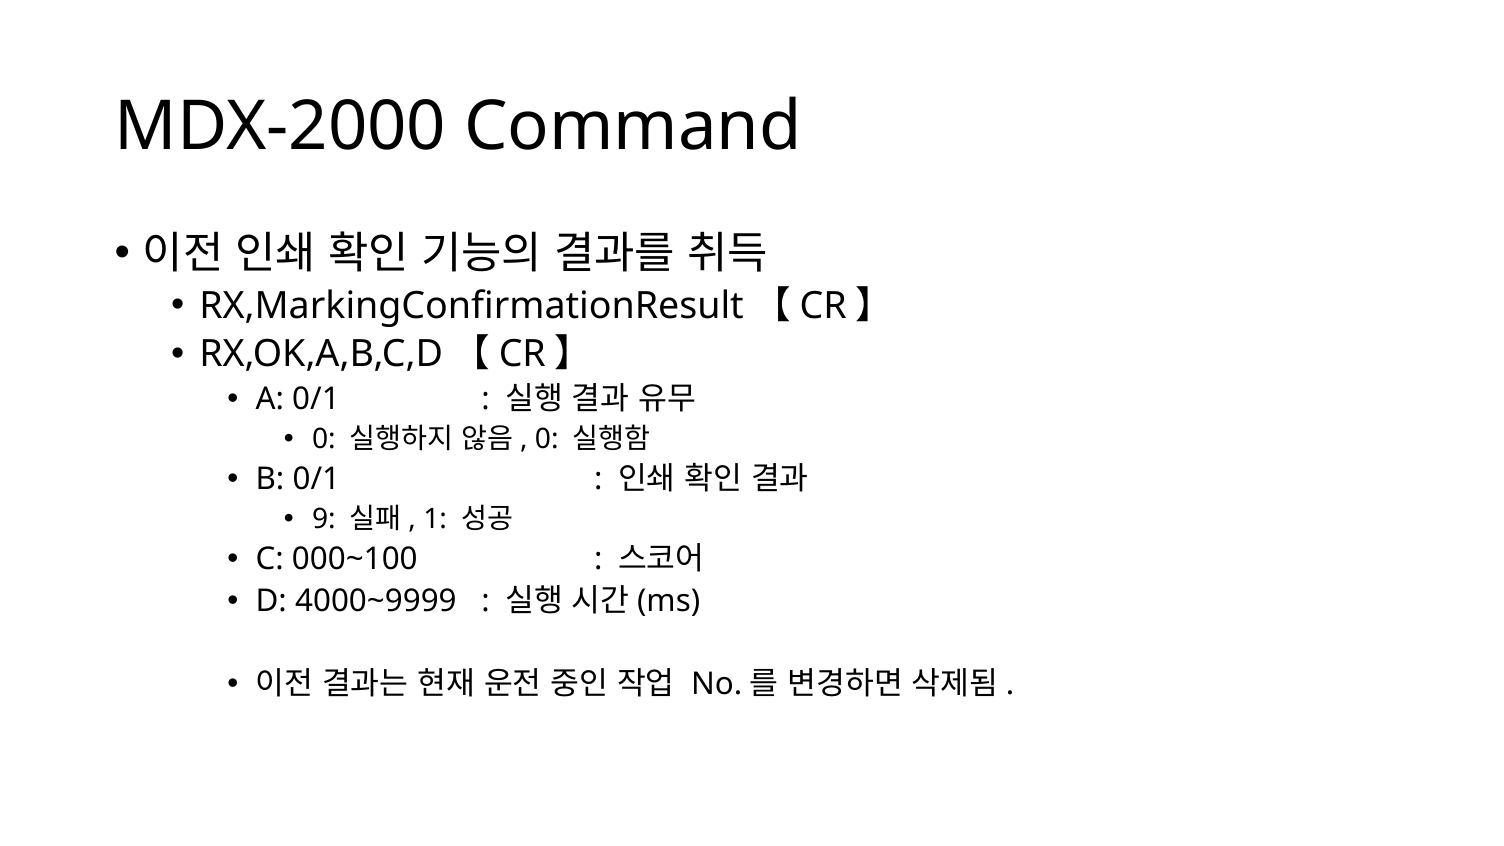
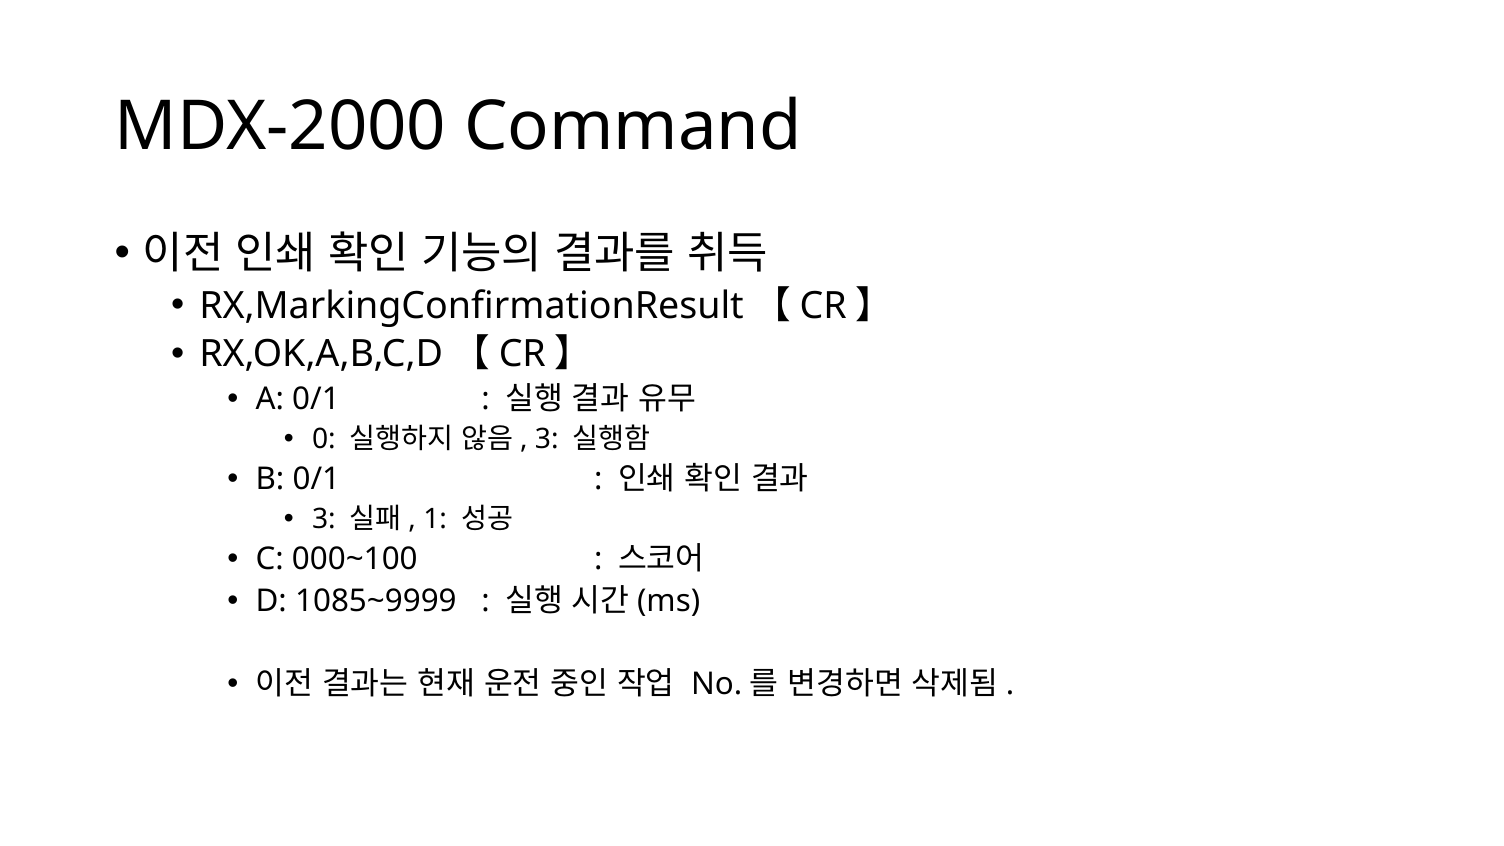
0 at (547, 440): 0 -> 3
9 at (324, 520): 9 -> 3
4000~9999: 4000~9999 -> 1085~9999
